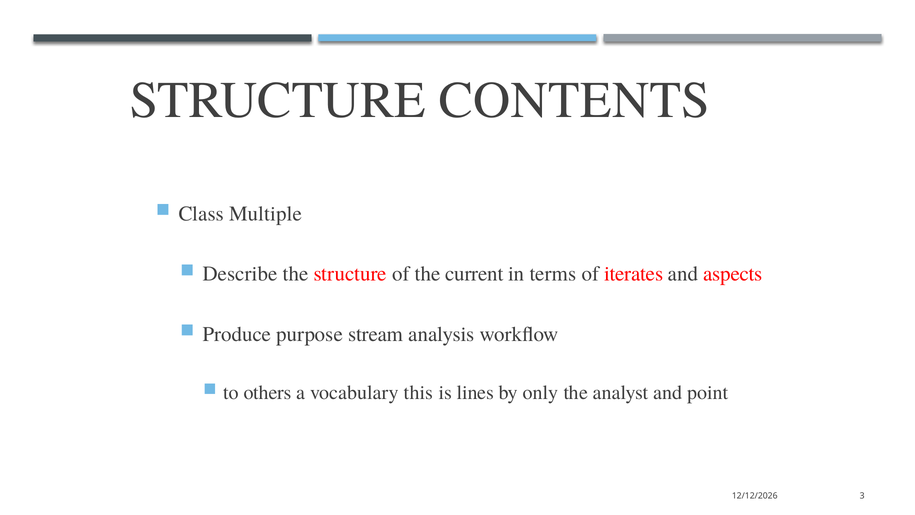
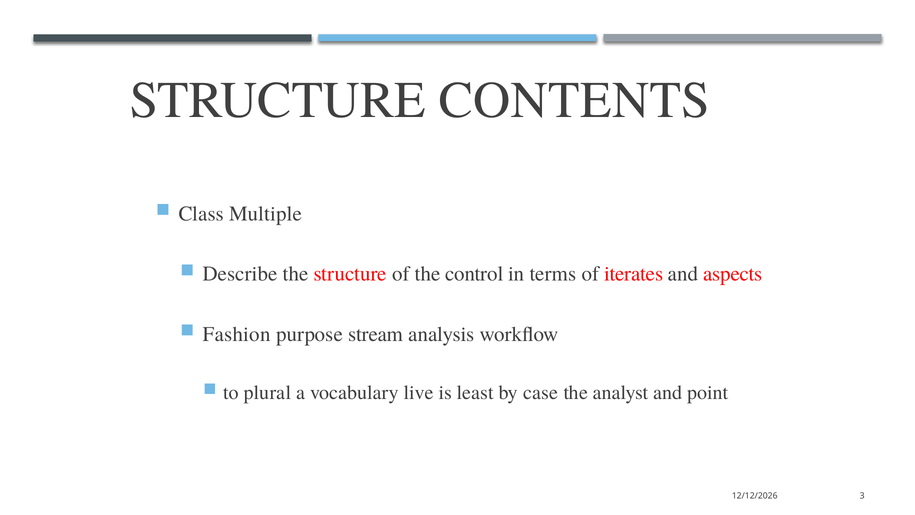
current: current -> control
Produce: Produce -> Fashion
others: others -> plural
this: this -> live
lines: lines -> least
only: only -> case
